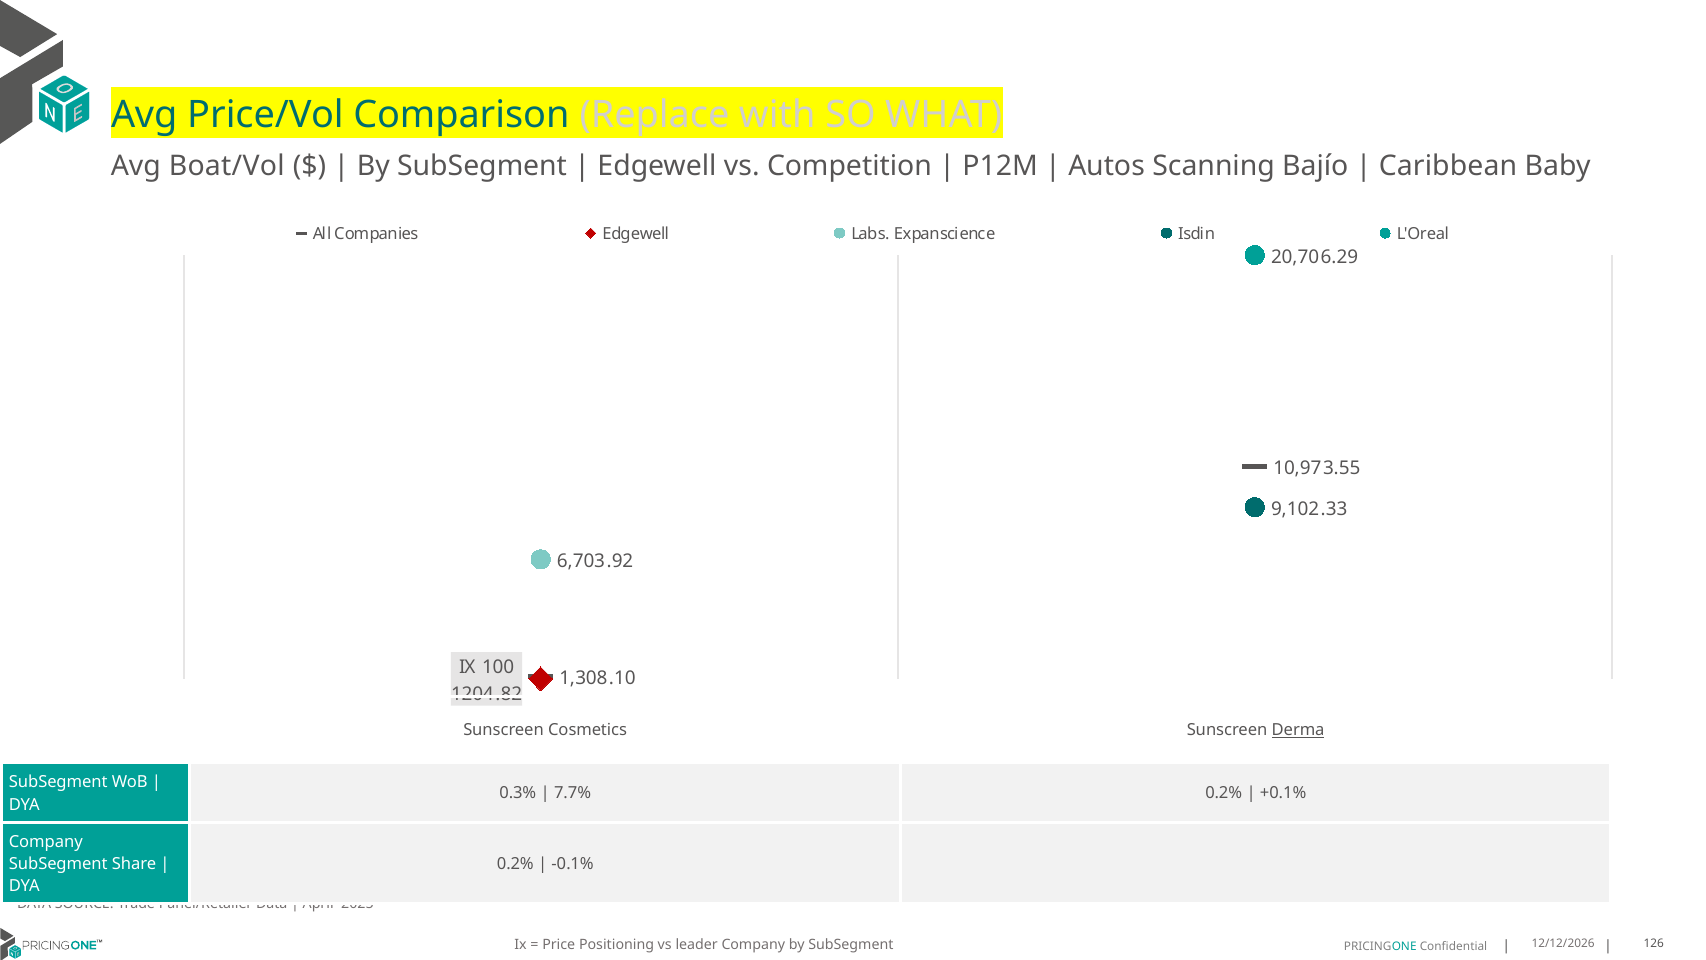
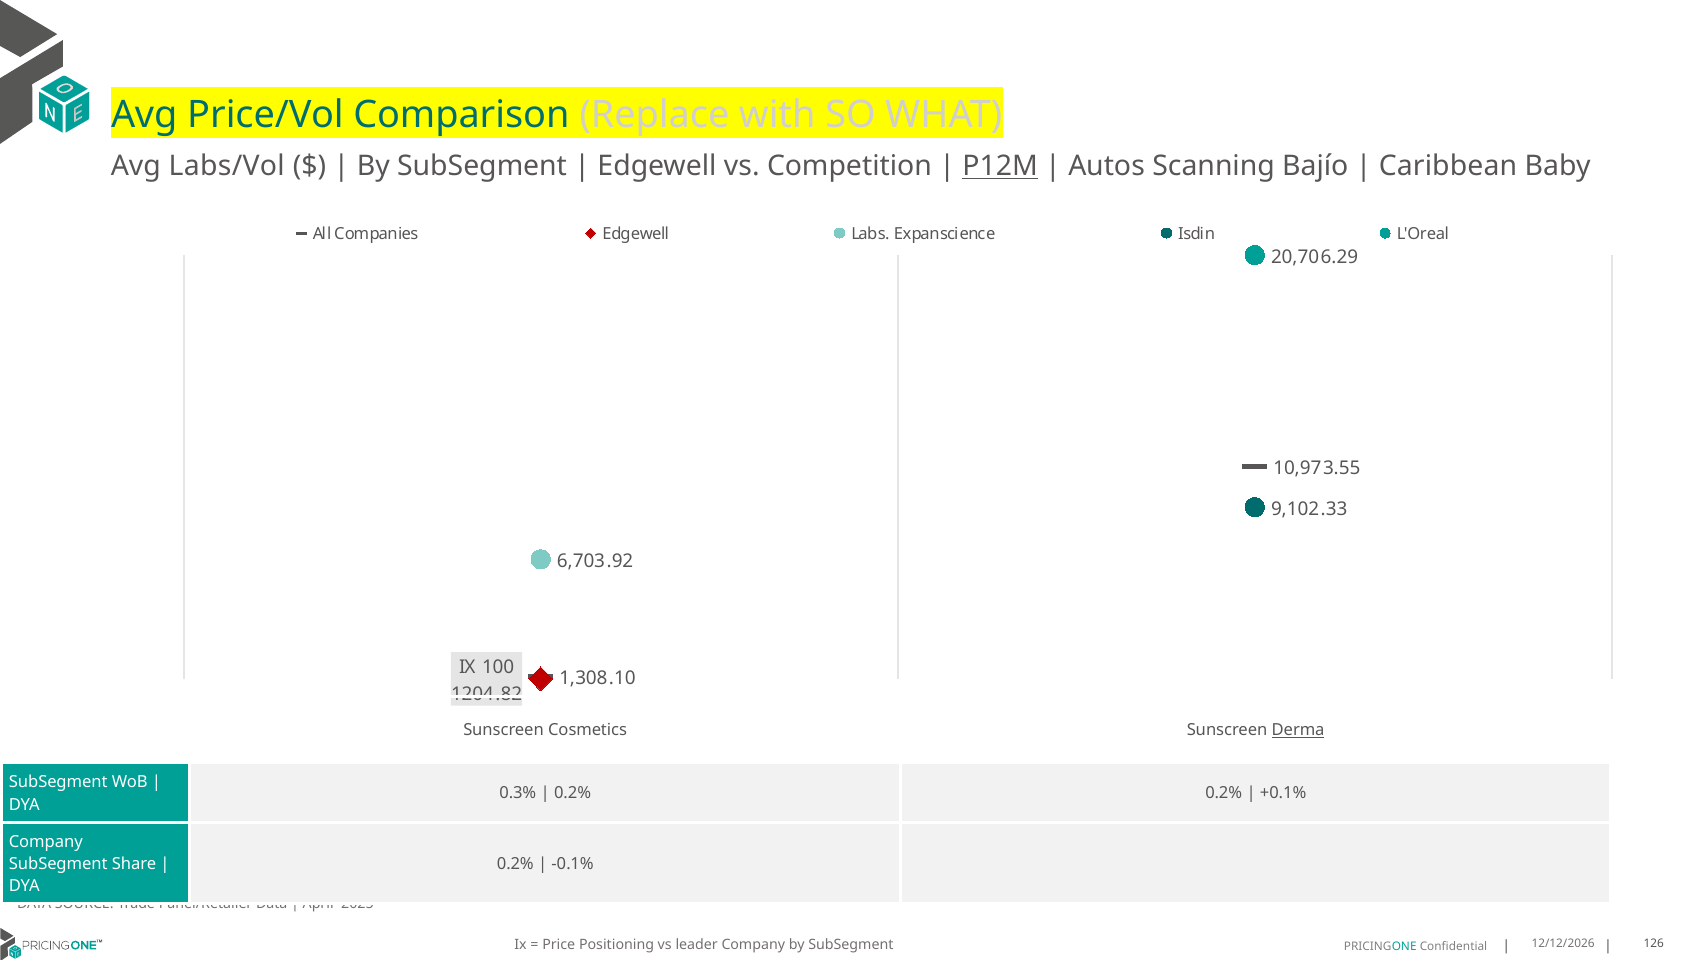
Boat/Vol: Boat/Vol -> Labs/Vol
P12M underline: none -> present
7.7% at (573, 793): 7.7% -> 0.2%
